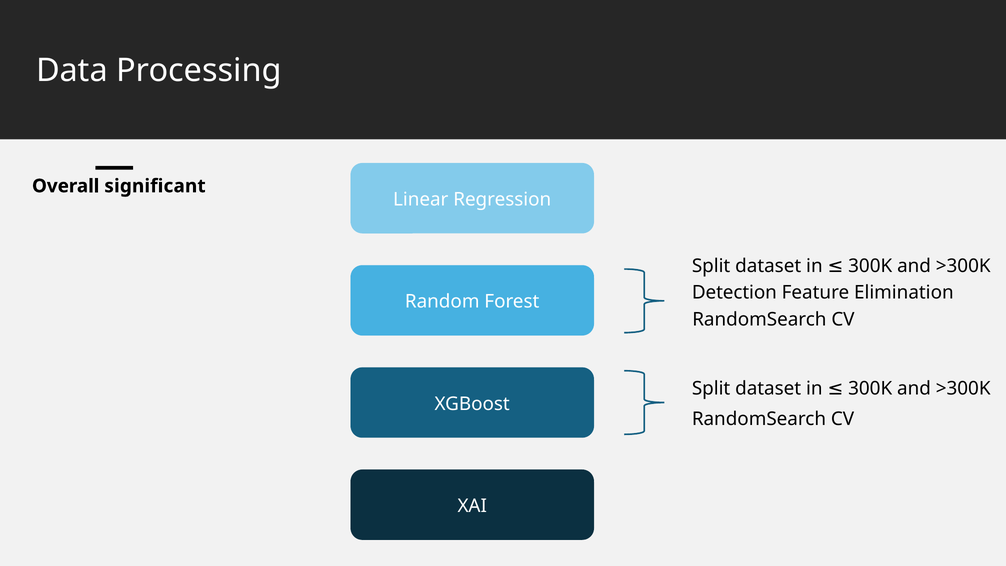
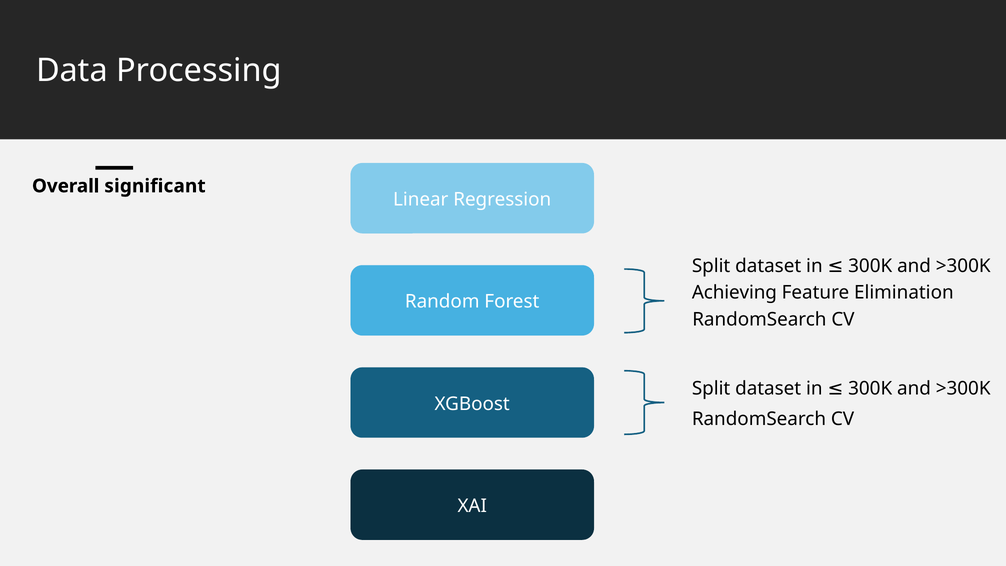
Detection: Detection -> Achieving
